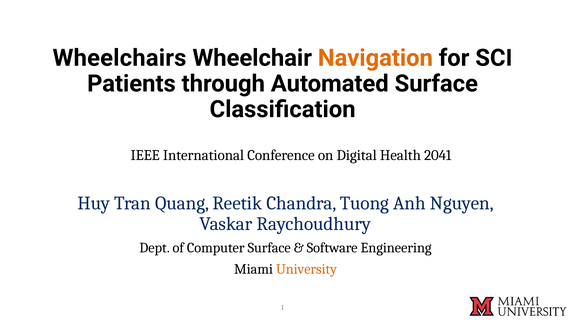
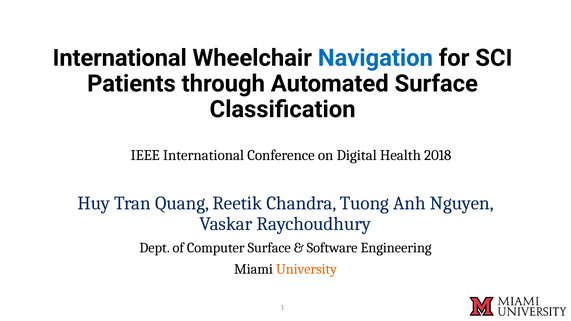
Wheelchairs at (119, 58): Wheelchairs -> International
Navigation colour: orange -> blue
2041: 2041 -> 2018
